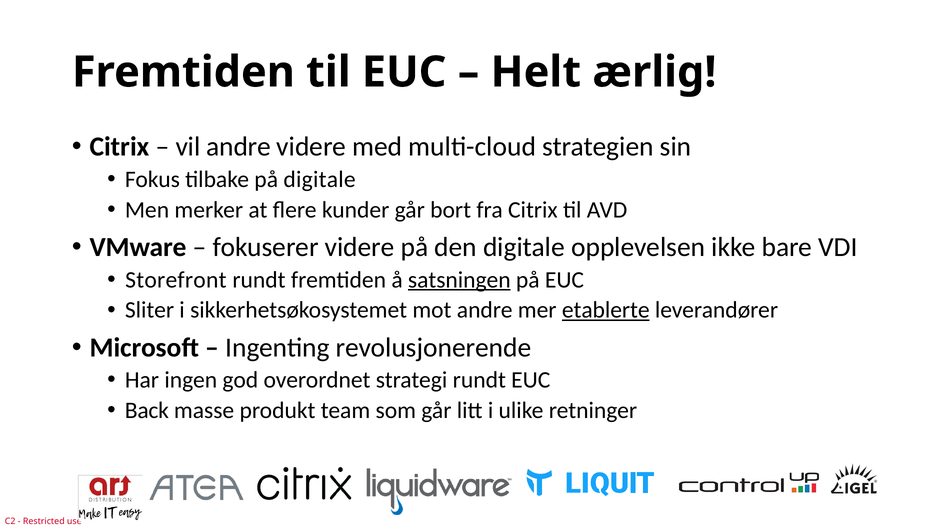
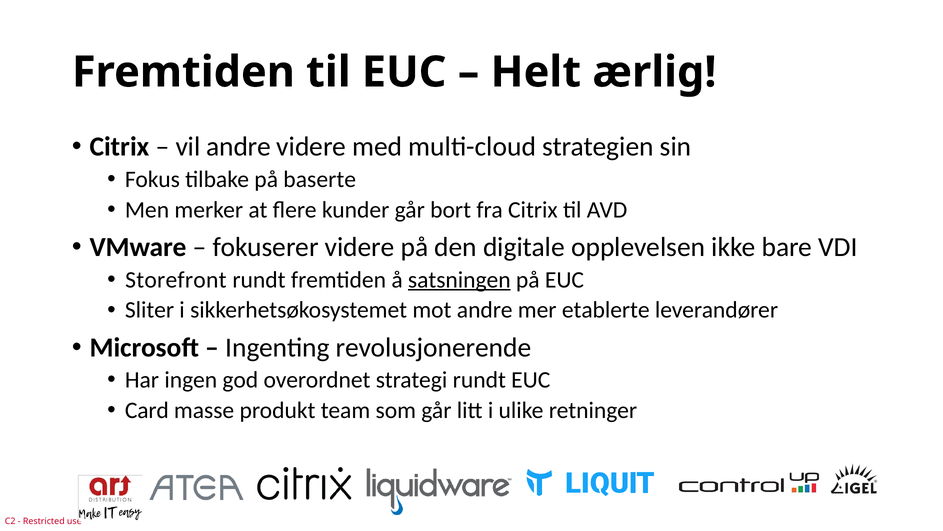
på digitale: digitale -> baserte
etablerte underline: present -> none
Back: Back -> Card
